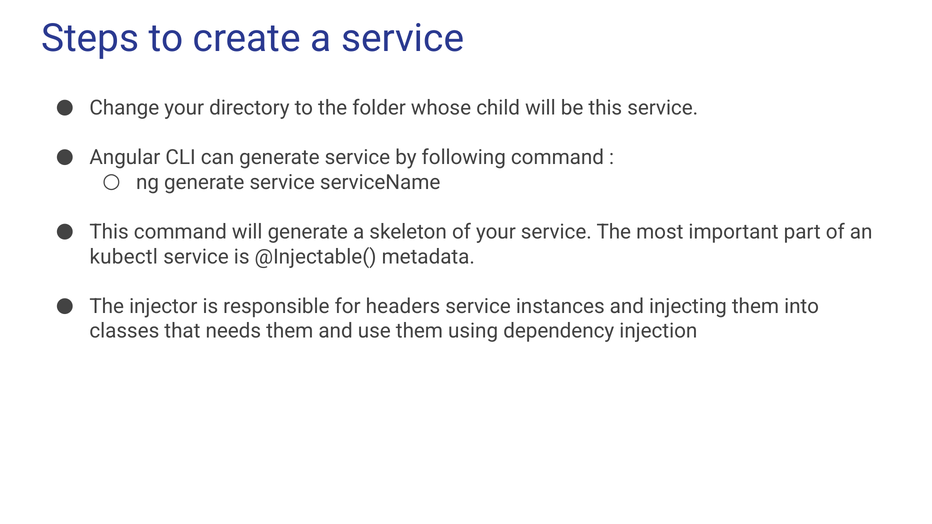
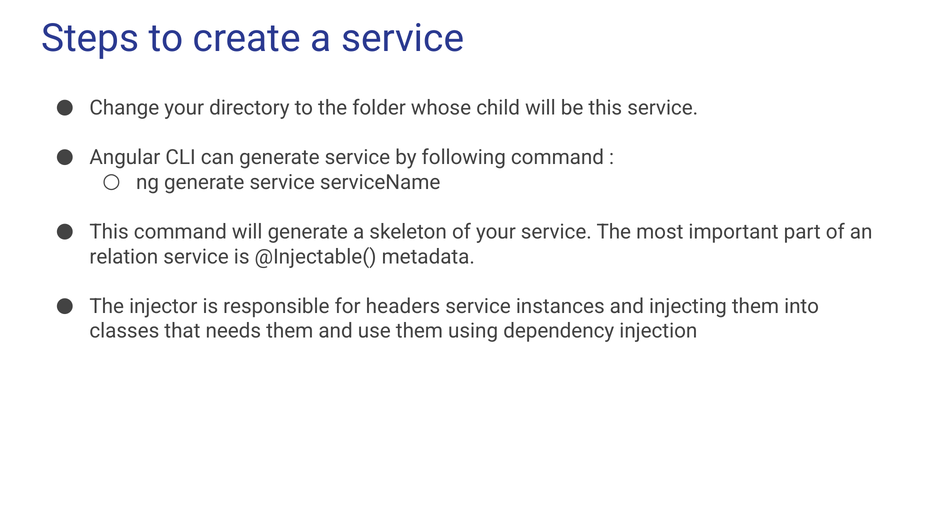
kubectl: kubectl -> relation
